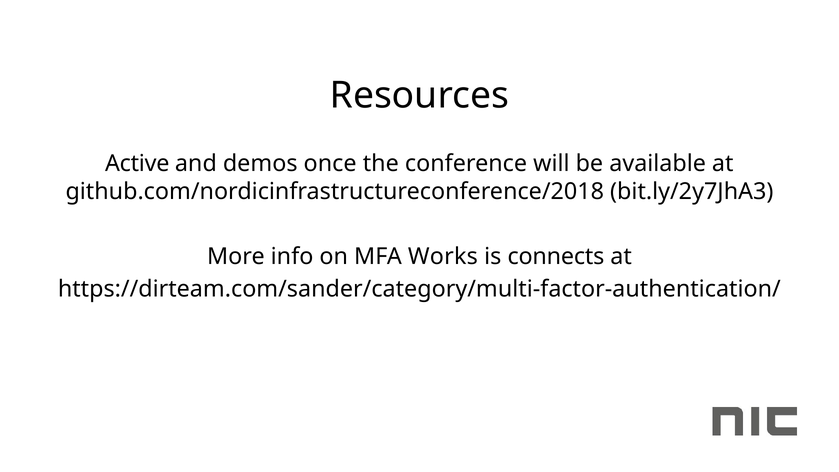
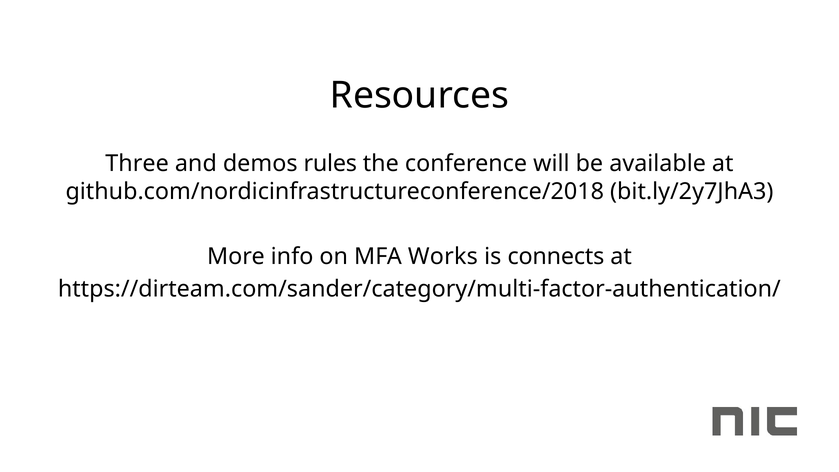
Active: Active -> Three
once: once -> rules
